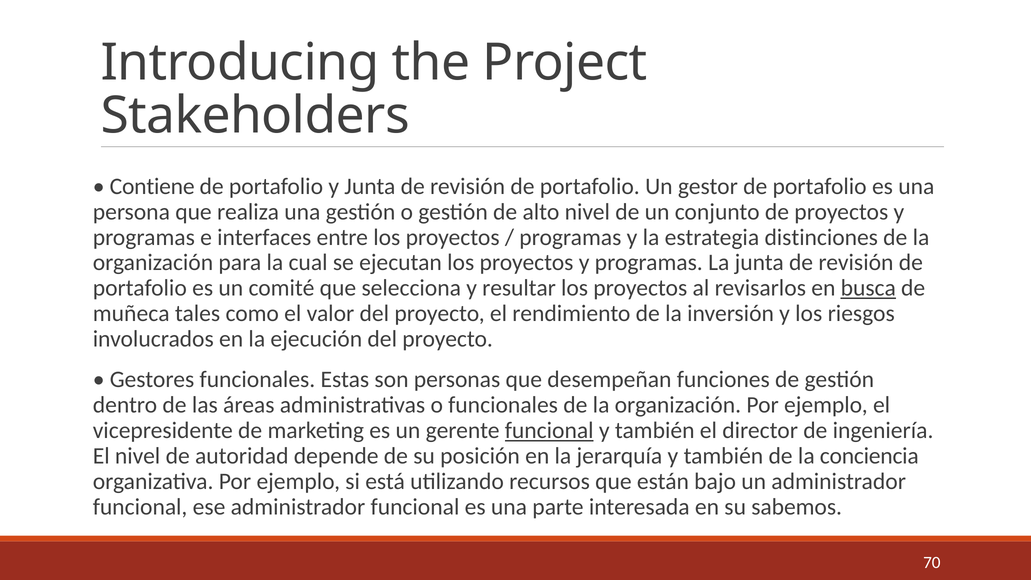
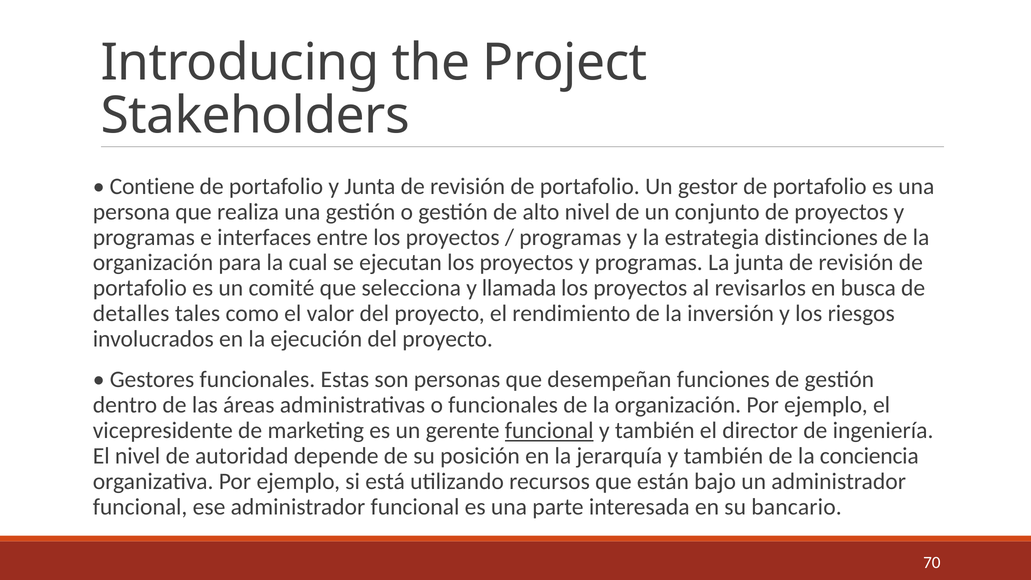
resultar: resultar -> llamada
busca underline: present -> none
muñeca: muñeca -> detalles
sabemos: sabemos -> bancario
